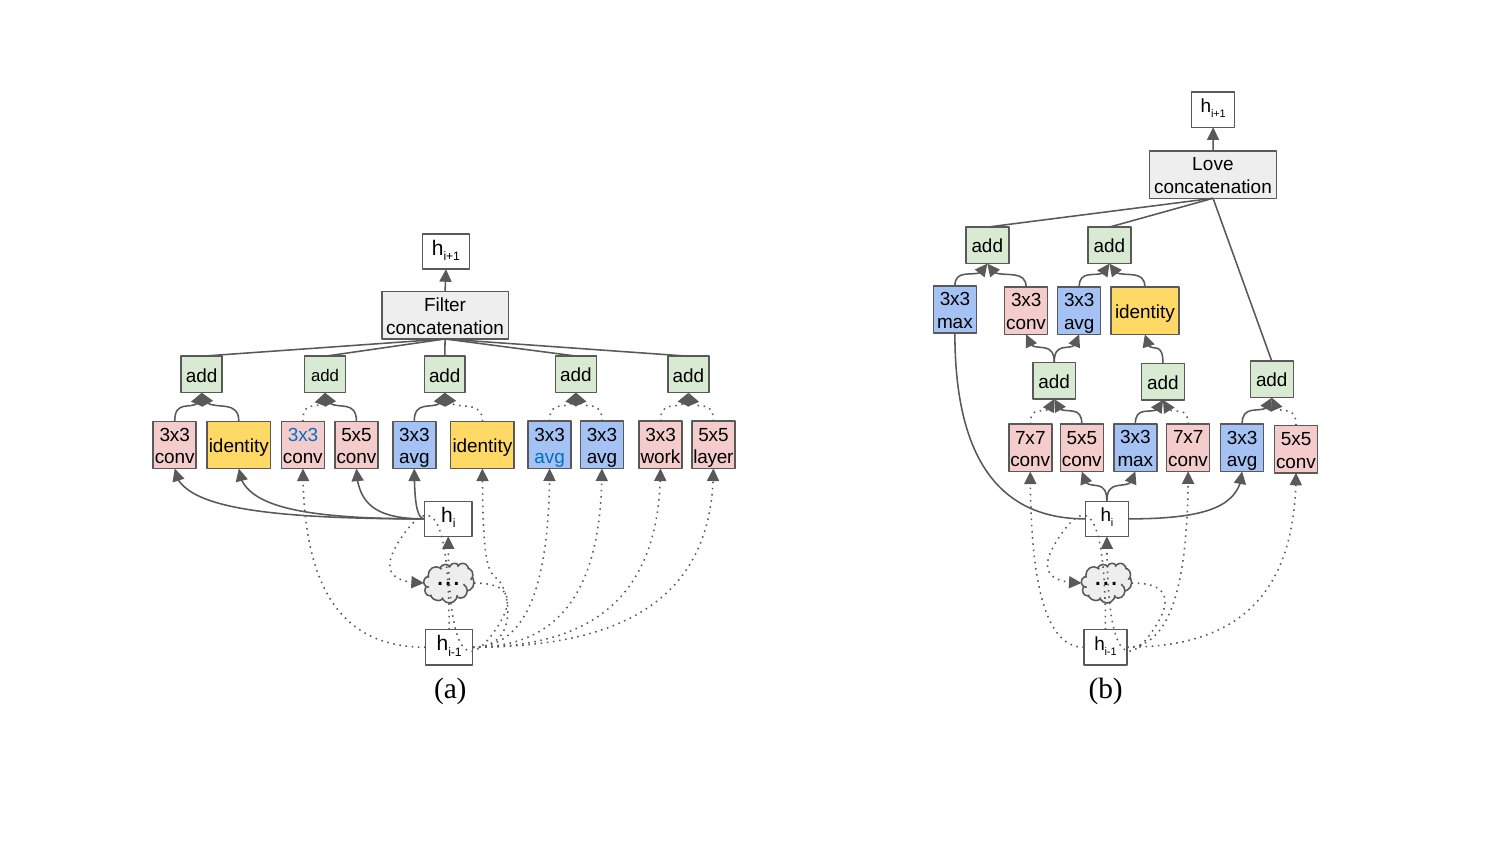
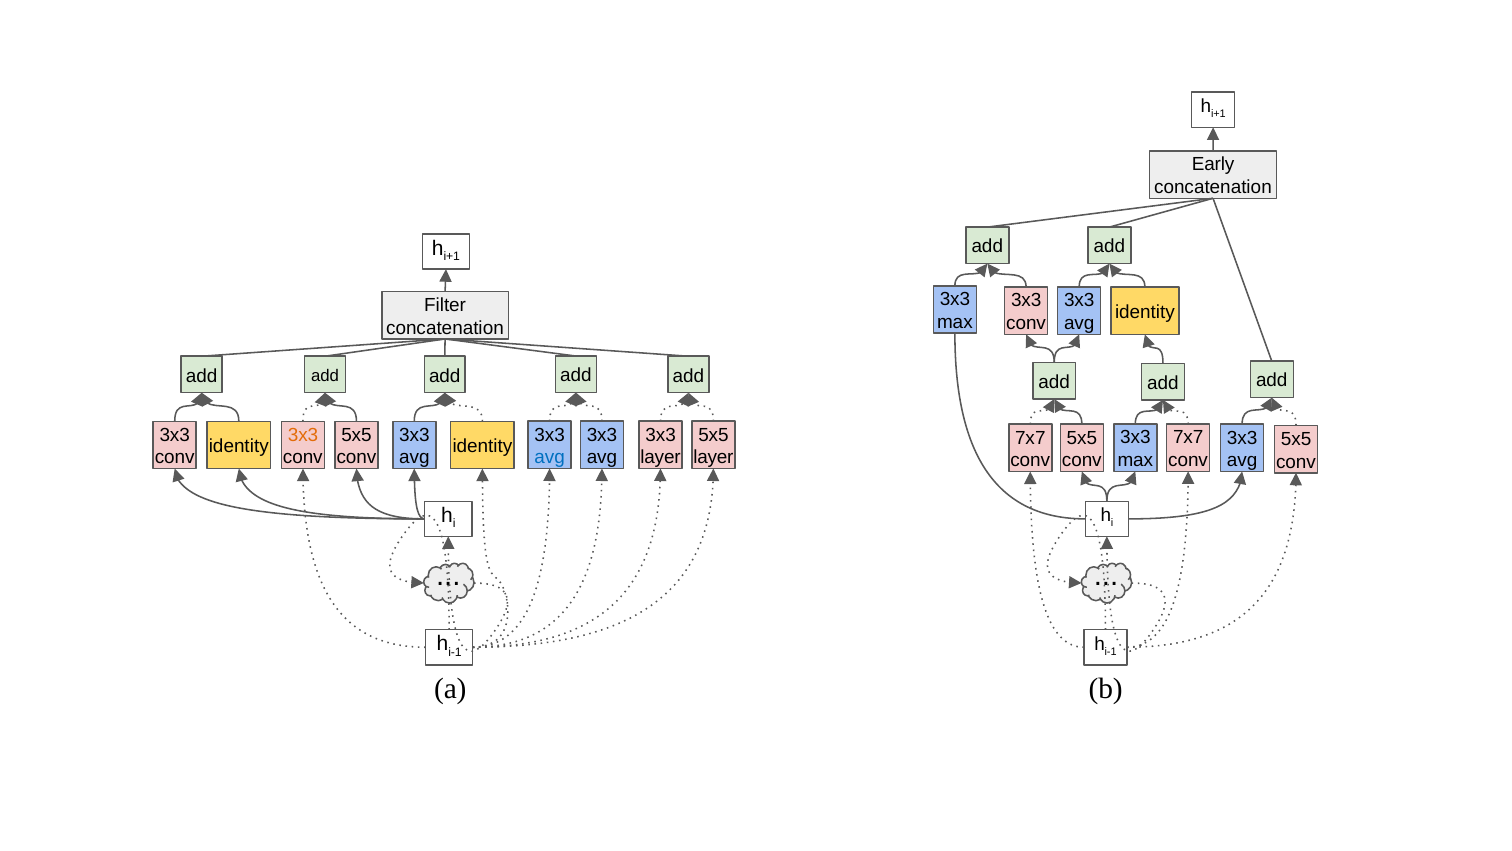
Love: Love -> Early
3x3 at (303, 435) colour: blue -> orange
work at (660, 457): work -> layer
